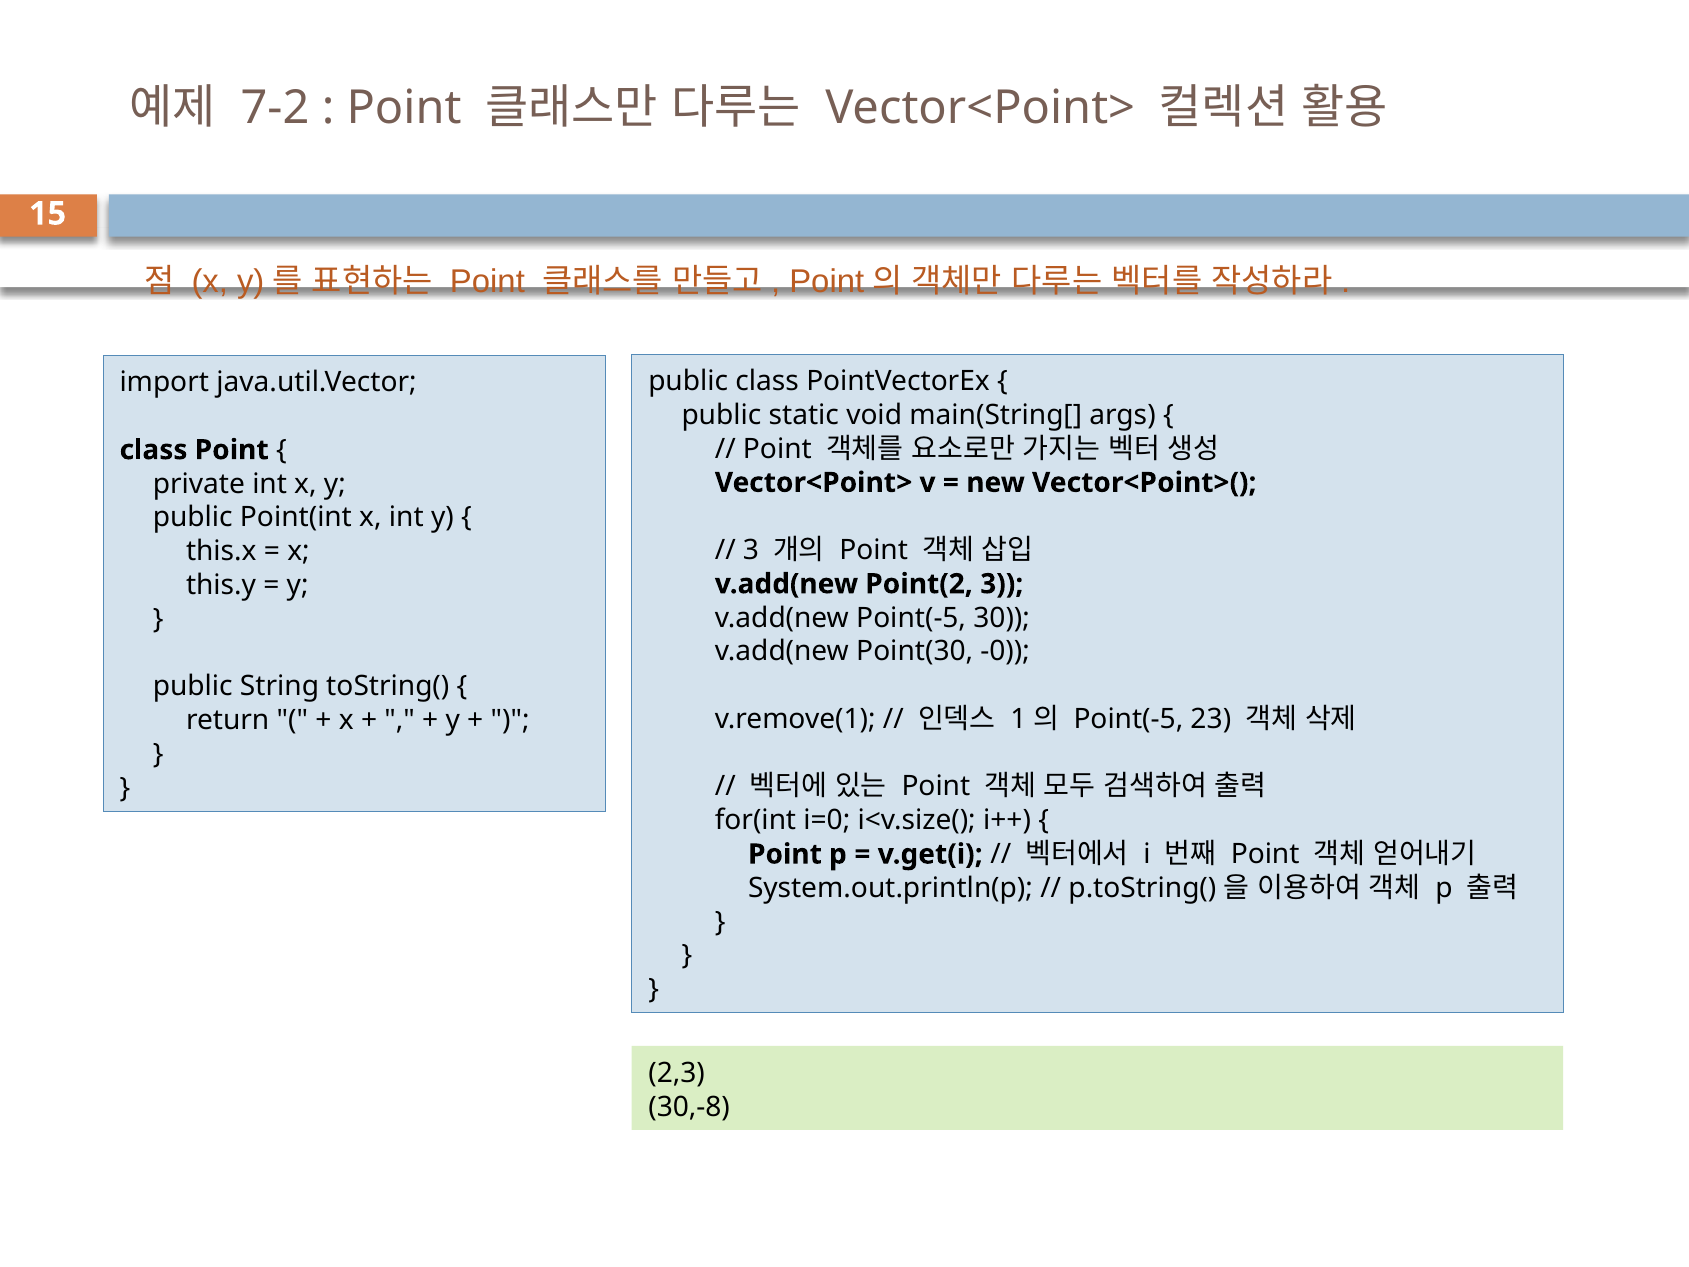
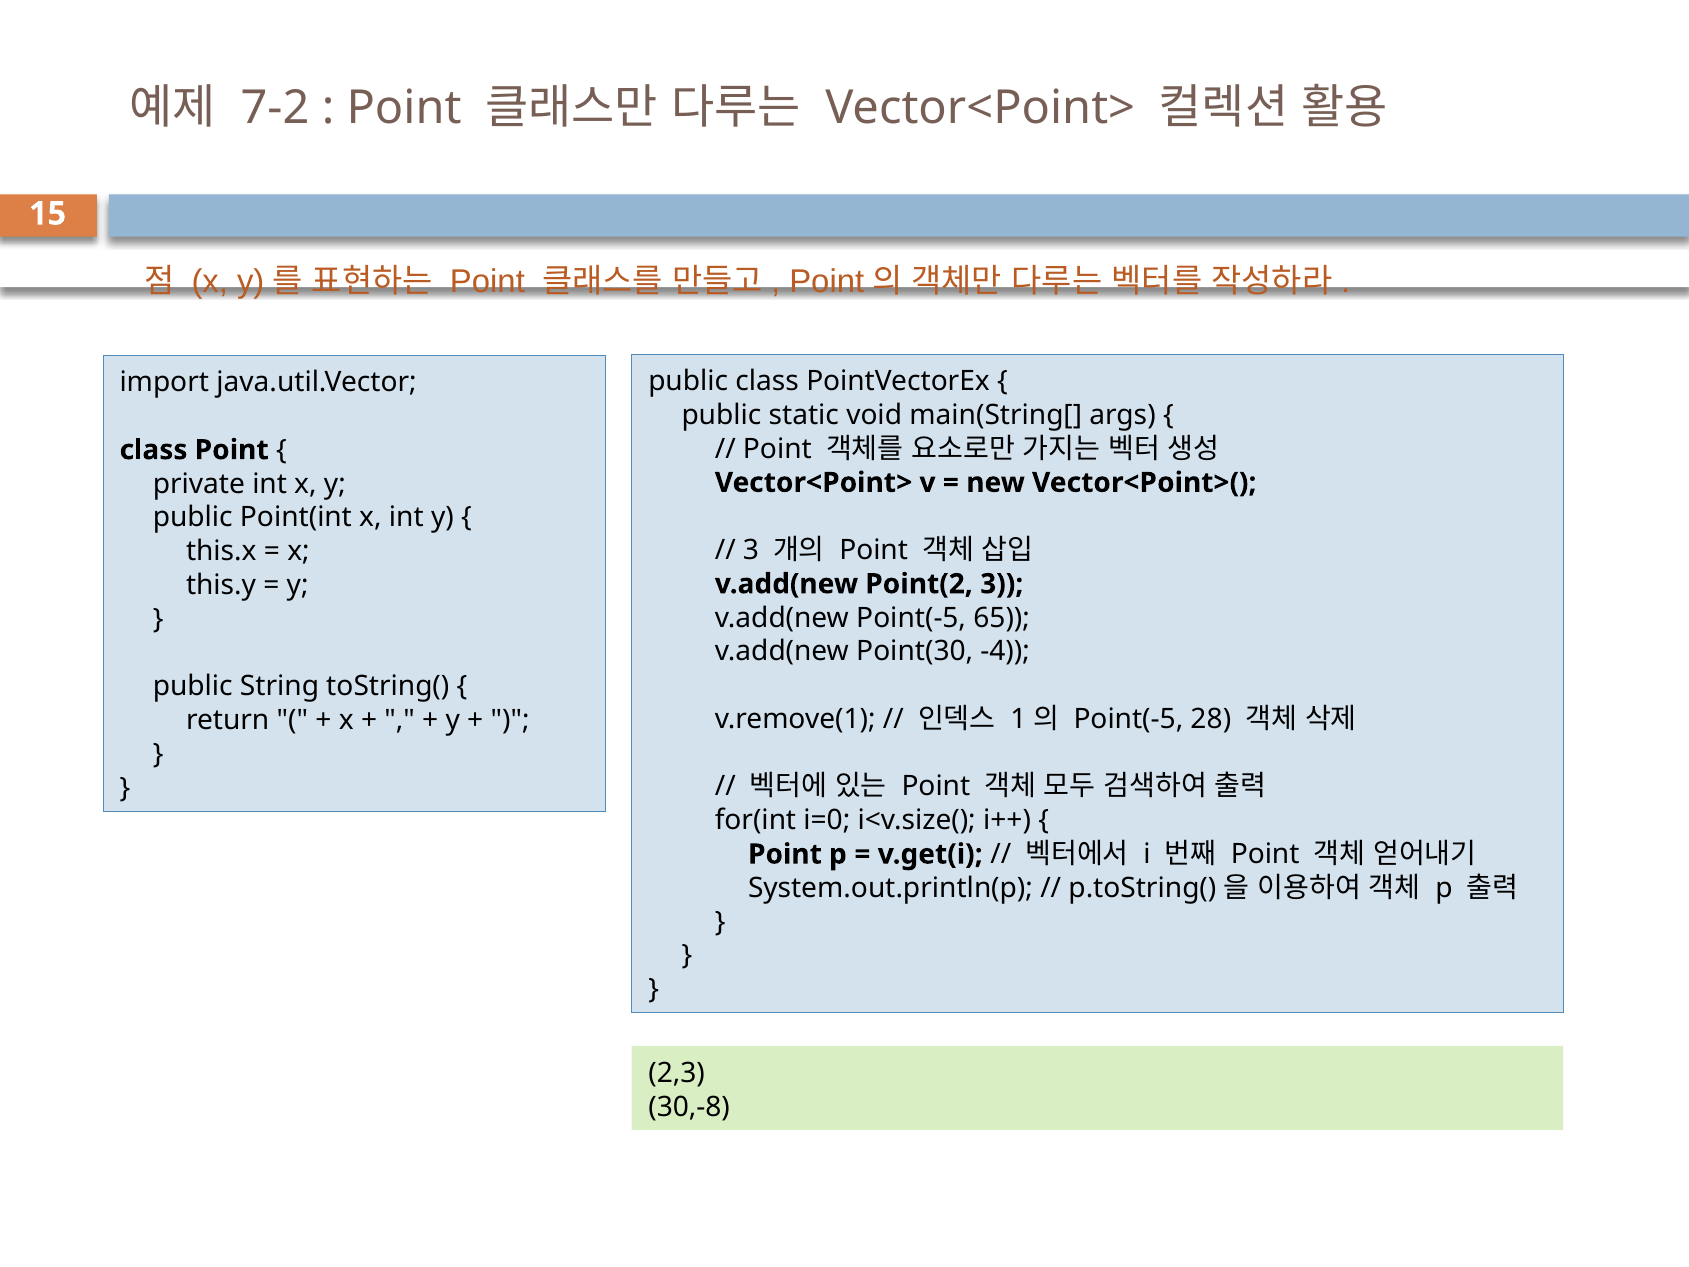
30: 30 -> 65
-0: -0 -> -4
23: 23 -> 28
